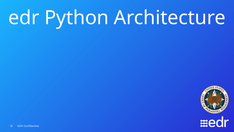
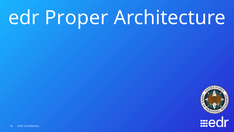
Python: Python -> Proper
